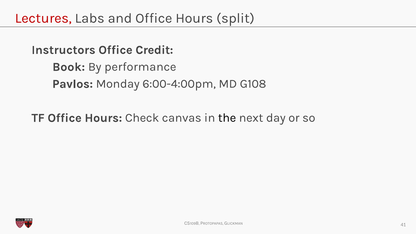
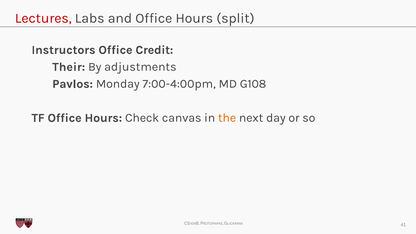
Book: Book -> Their
performance: performance -> adjustments
6:00-4:00pm: 6:00-4:00pm -> 7:00-4:00pm
the colour: black -> orange
